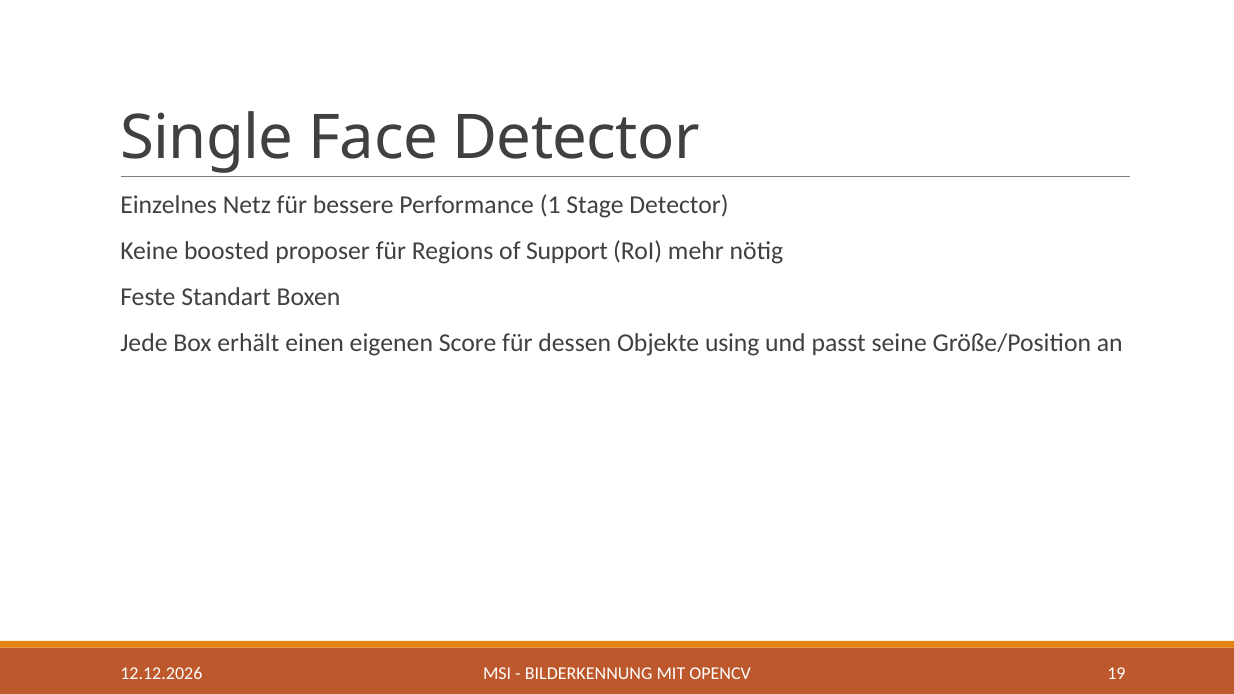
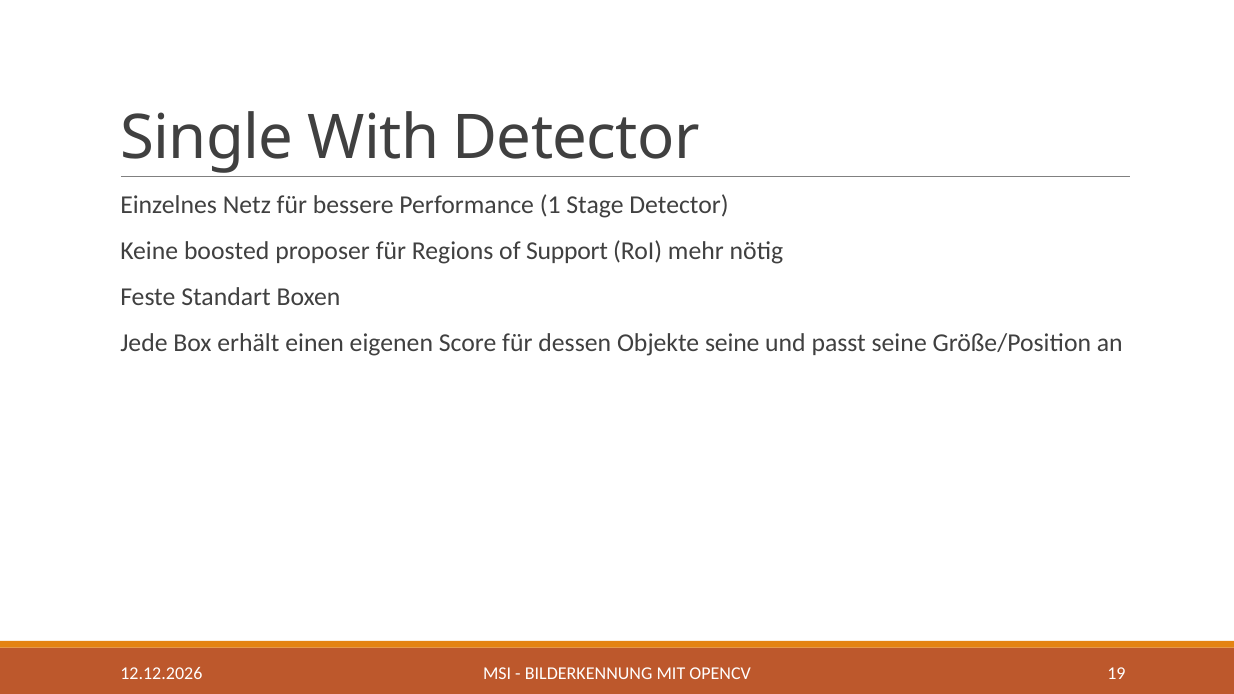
Face: Face -> With
Objekte using: using -> seine
